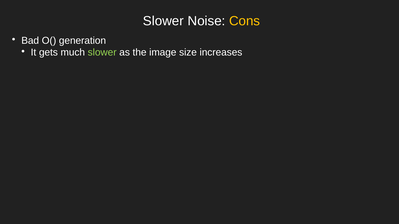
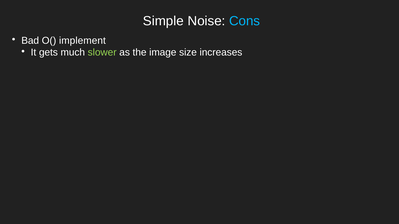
Slower at (163, 21): Slower -> Simple
Cons colour: yellow -> light blue
generation: generation -> implement
